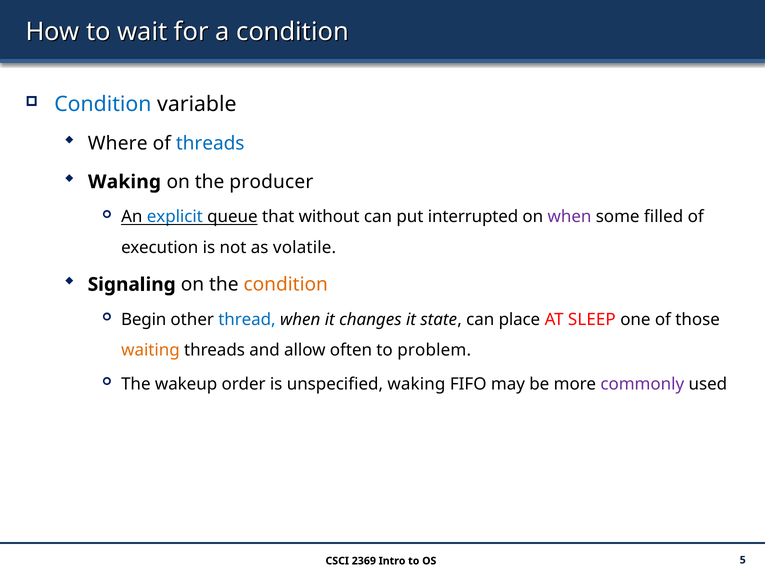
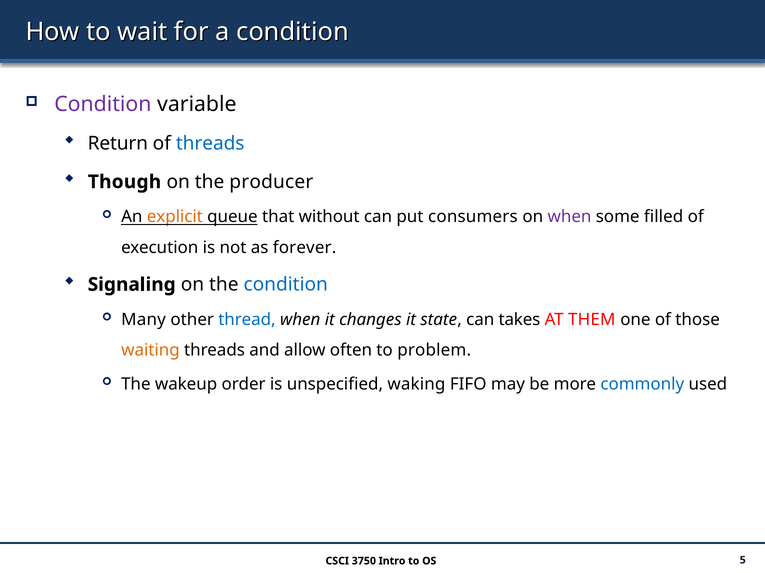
Condition at (103, 104) colour: blue -> purple
Where: Where -> Return
Waking at (125, 182): Waking -> Though
explicit colour: blue -> orange
interrupted: interrupted -> consumers
volatile: volatile -> forever
condition at (286, 285) colour: orange -> blue
Begin: Begin -> Many
place: place -> takes
SLEEP: SLEEP -> THEM
commonly colour: purple -> blue
2369: 2369 -> 3750
